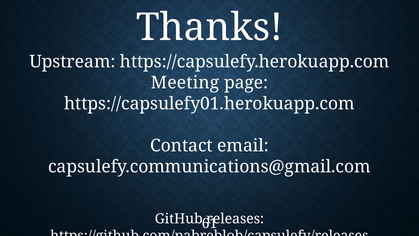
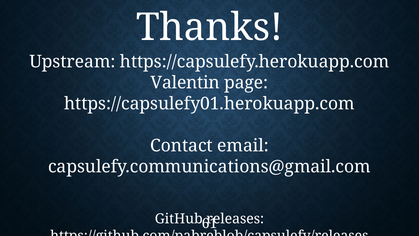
Meeting: Meeting -> Valentin
